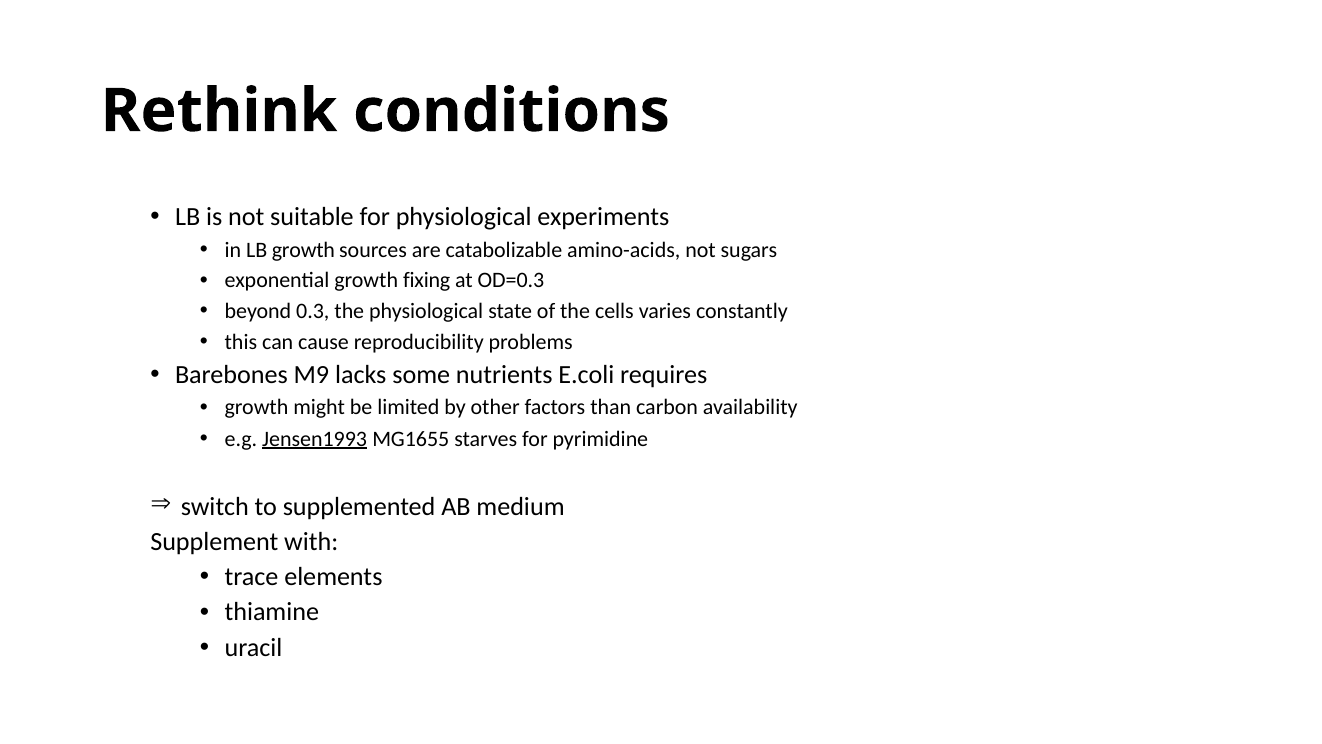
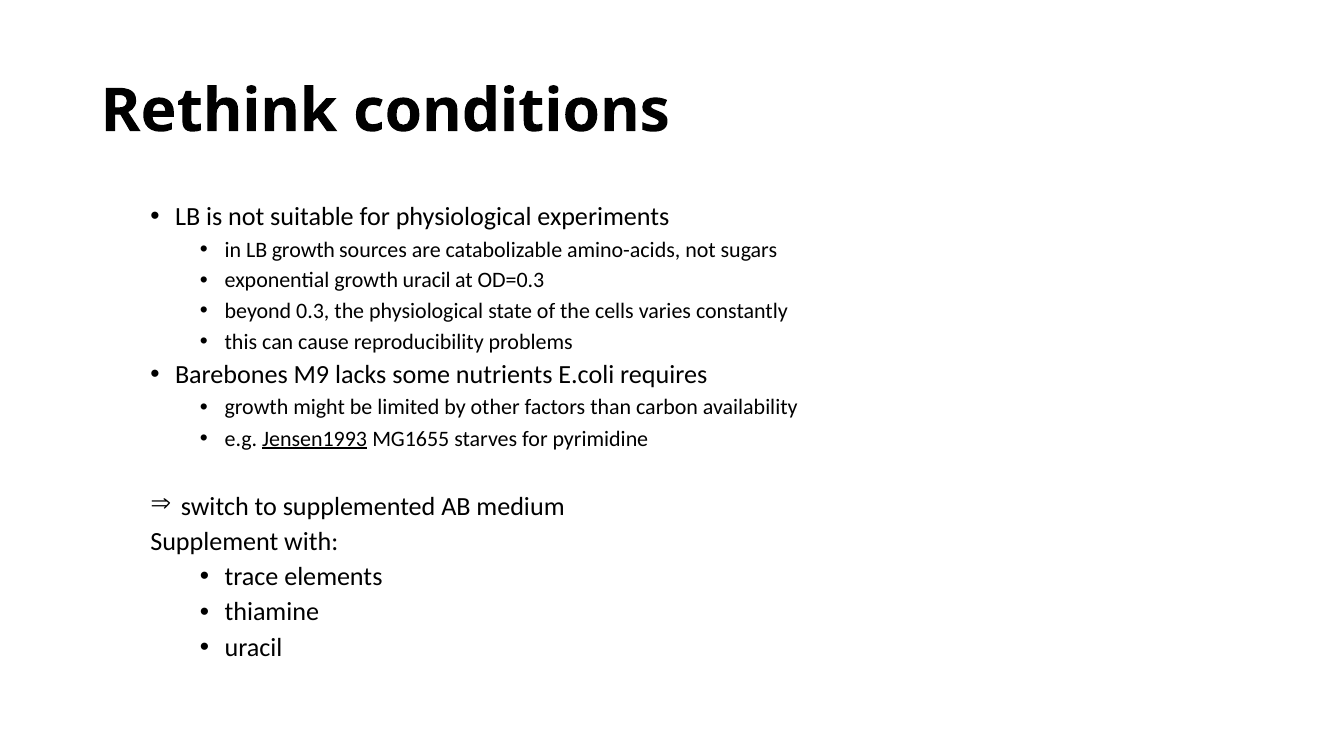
growth fixing: fixing -> uracil
